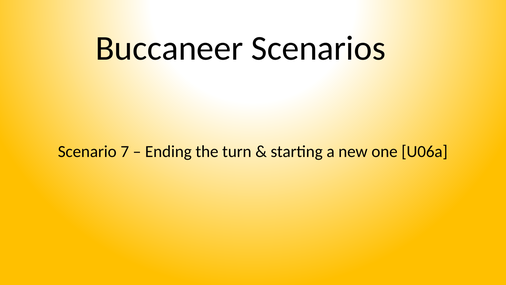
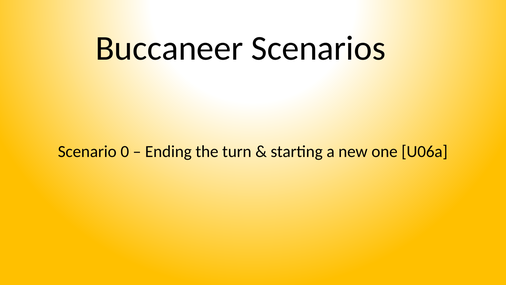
7: 7 -> 0
